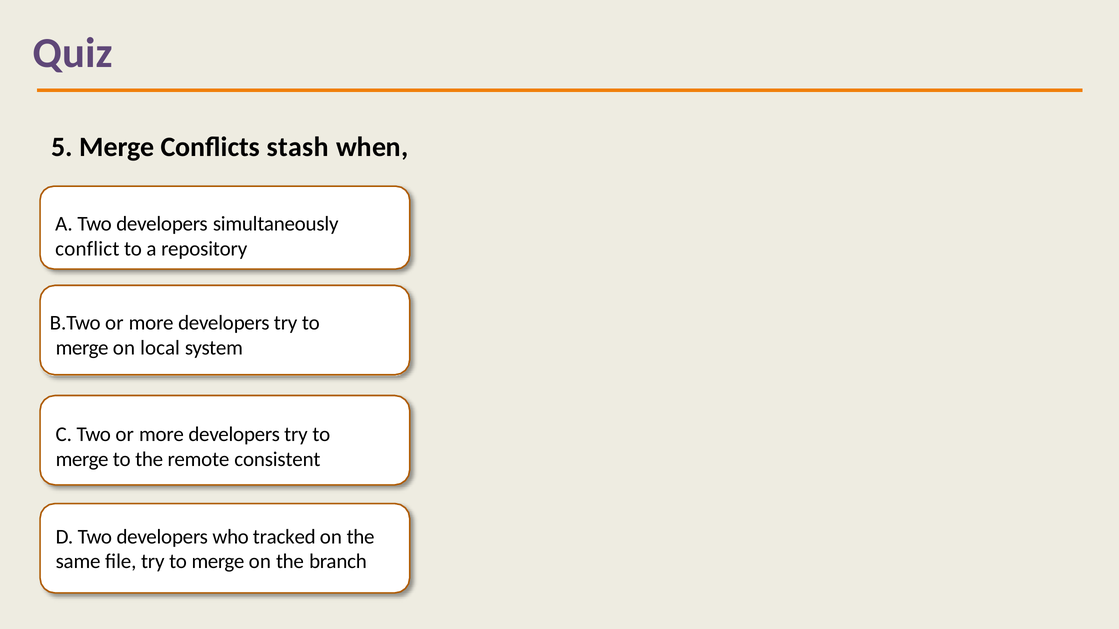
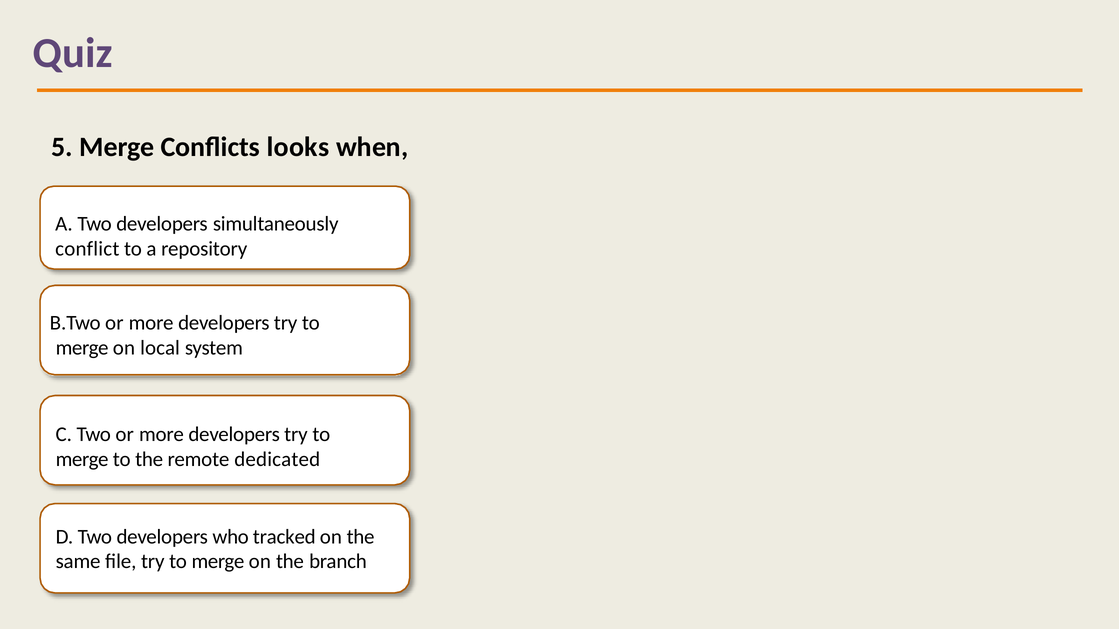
stash: stash -> looks
consistent: consistent -> dedicated
